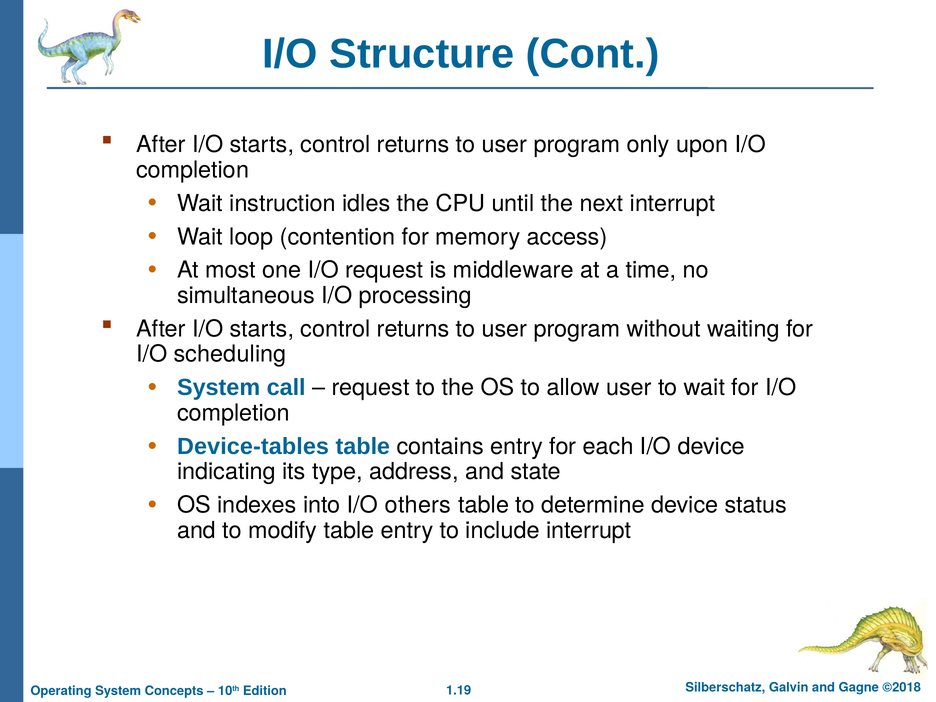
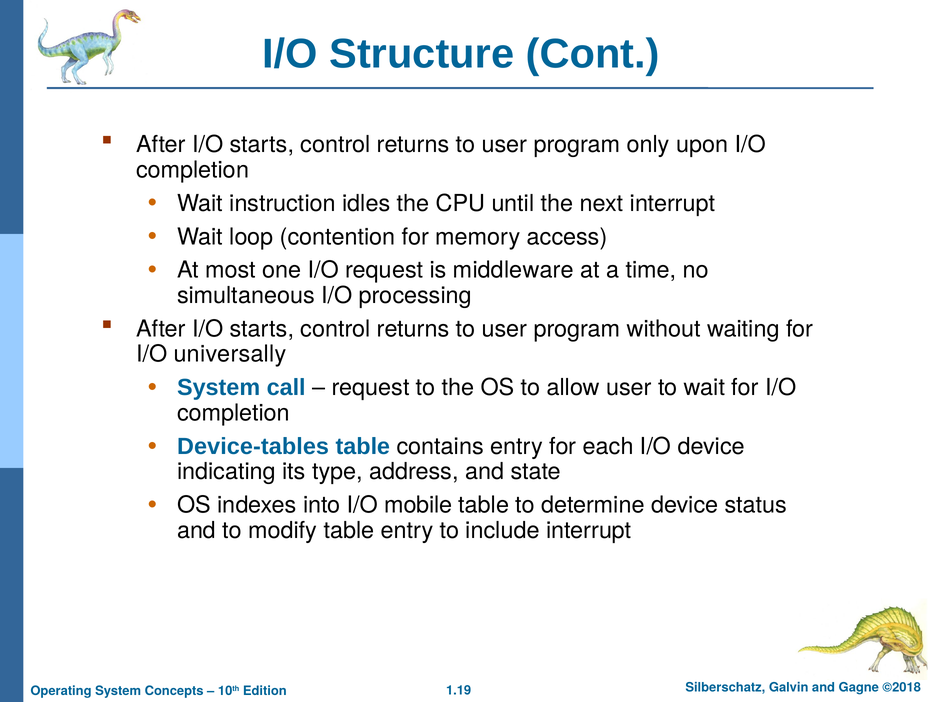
scheduling: scheduling -> universally
others: others -> mobile
